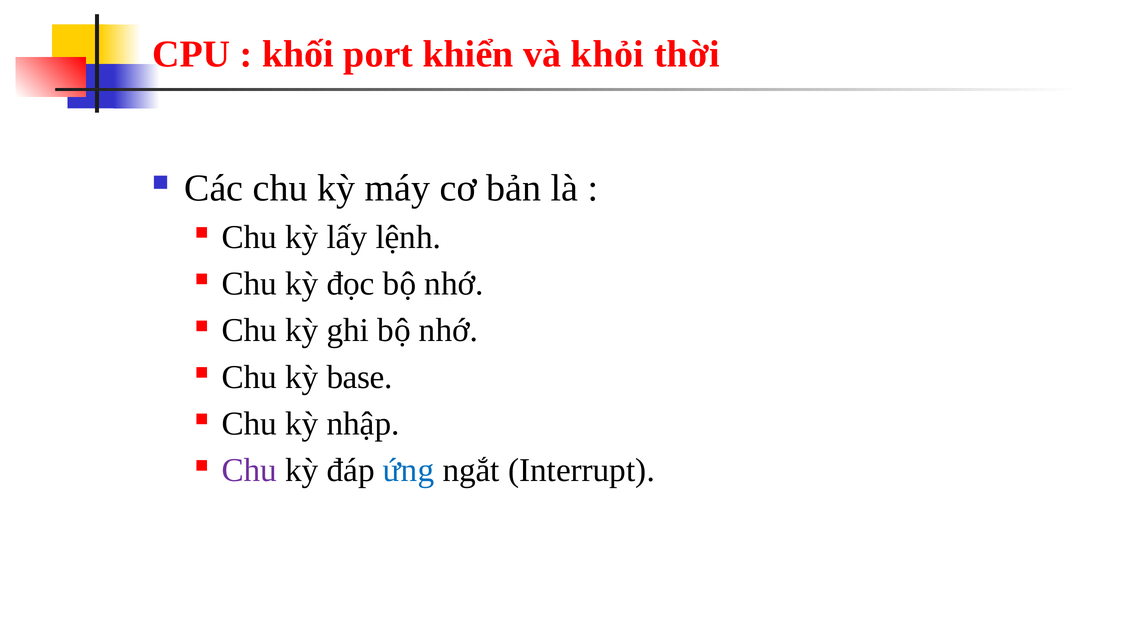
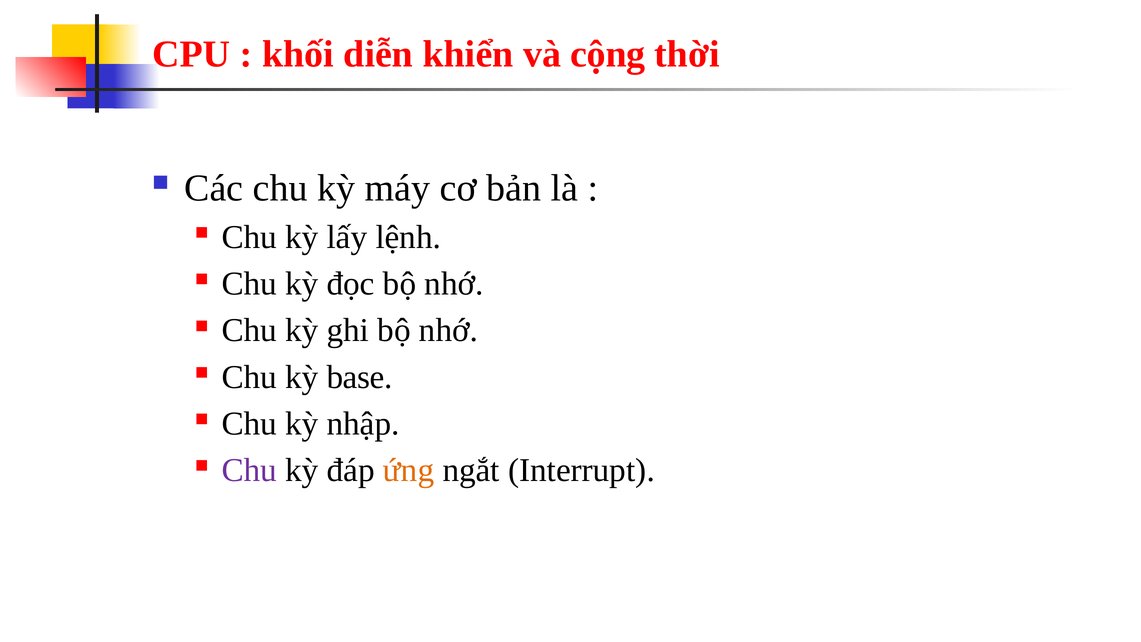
port: port -> diễn
khỏi: khỏi -> cộng
ứng colour: blue -> orange
